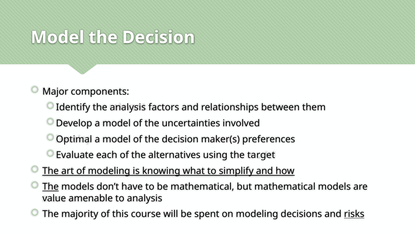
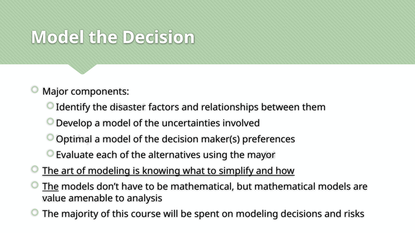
the analysis: analysis -> disaster
target: target -> mayor
risks underline: present -> none
